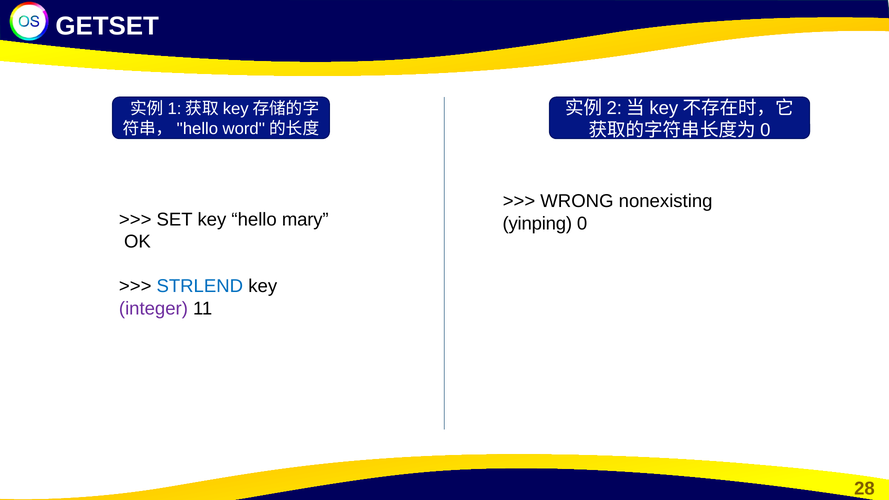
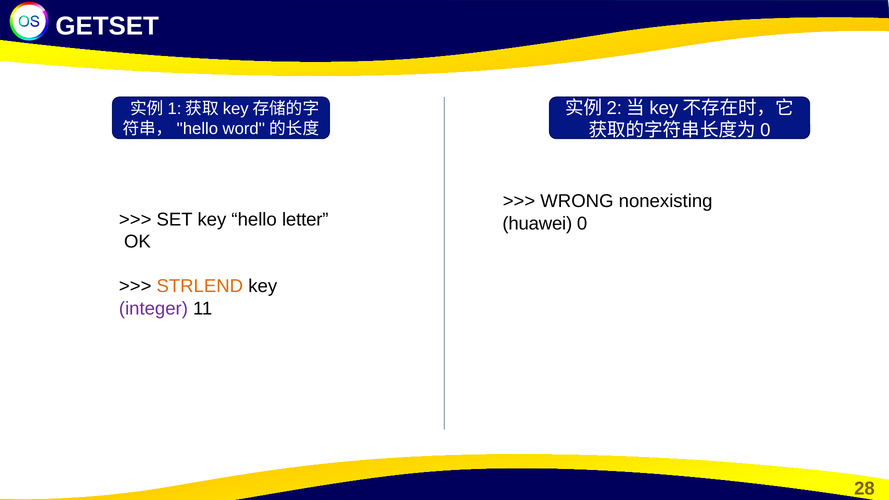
mary: mary -> letter
yinping: yinping -> huawei
STRLEND colour: blue -> orange
